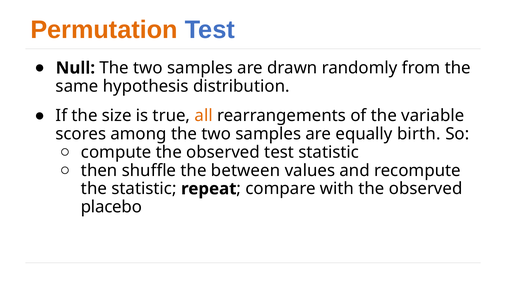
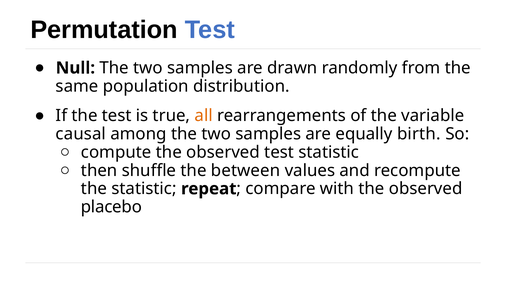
Permutation colour: orange -> black
hypothesis: hypothesis -> population
the size: size -> test
scores: scores -> causal
